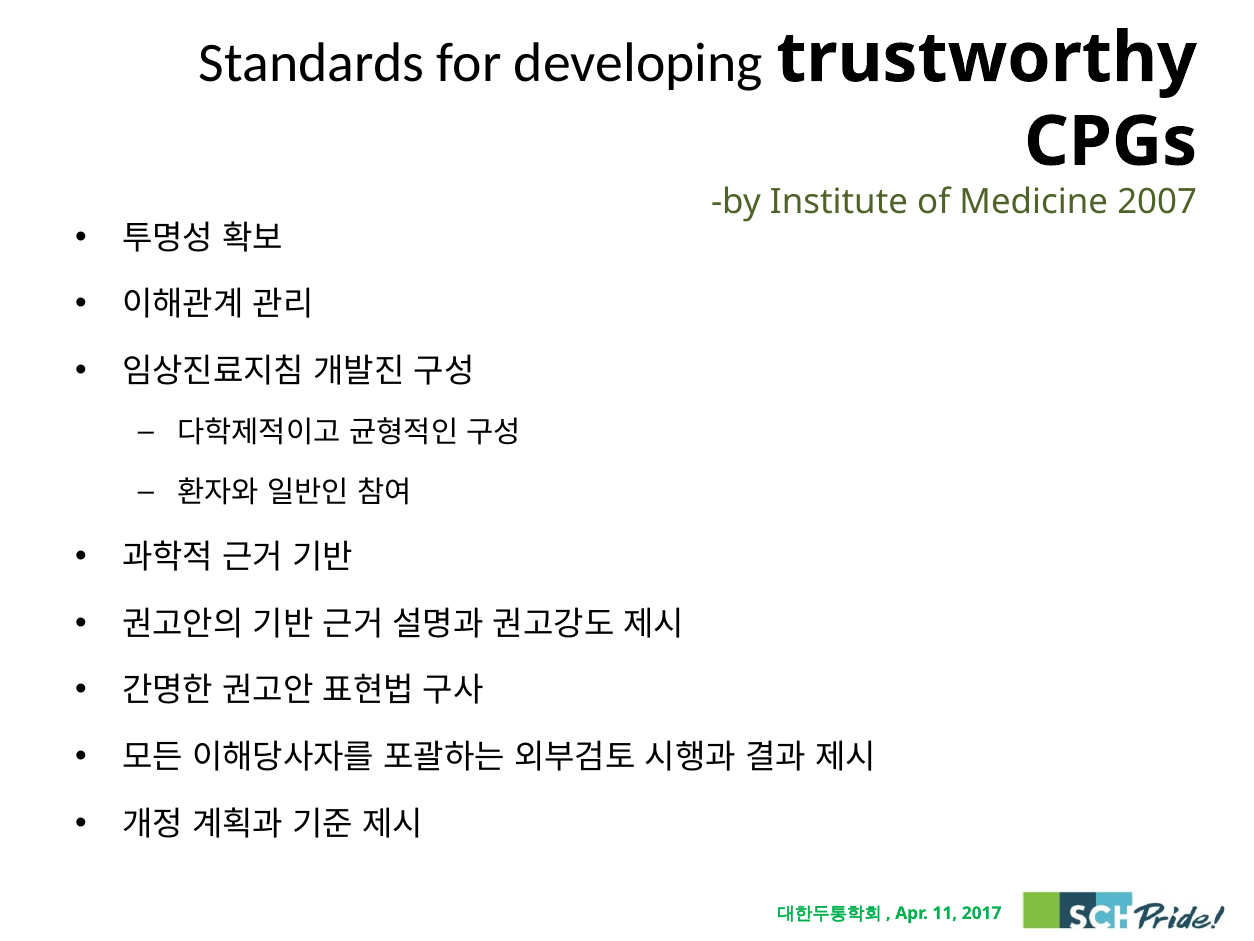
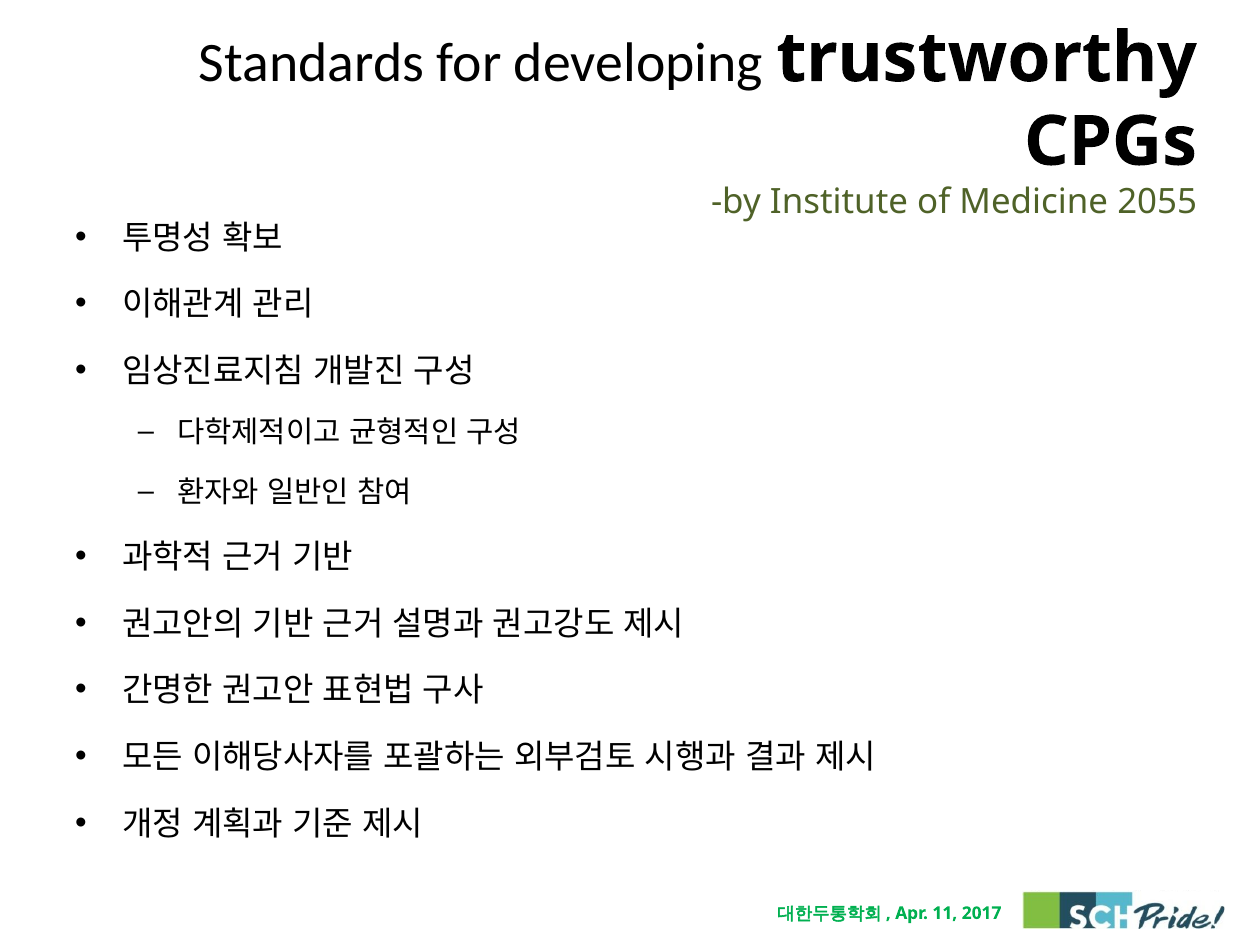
2007: 2007 -> 2055
